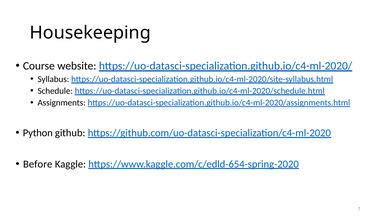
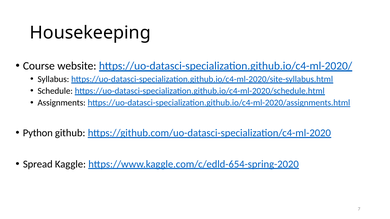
Before: Before -> Spread
